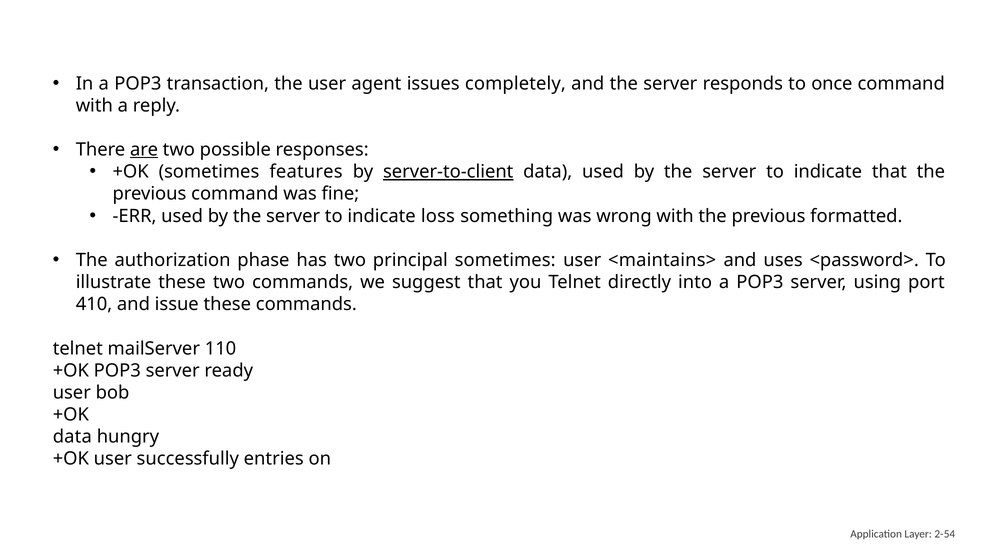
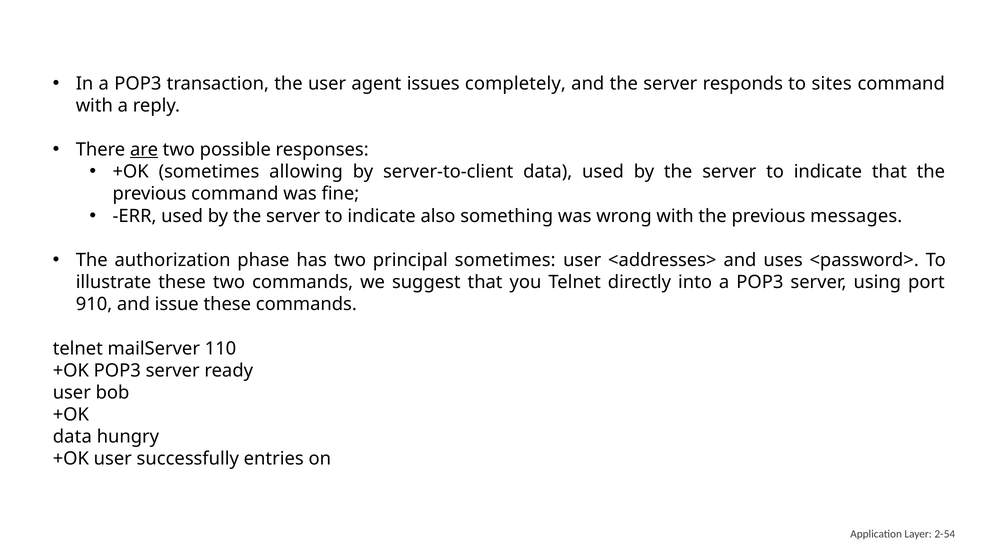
once: once -> sites
features: features -> allowing
server-to-client underline: present -> none
loss: loss -> also
formatted: formatted -> messages
<maintains>: <maintains> -> <addresses>
410: 410 -> 910
